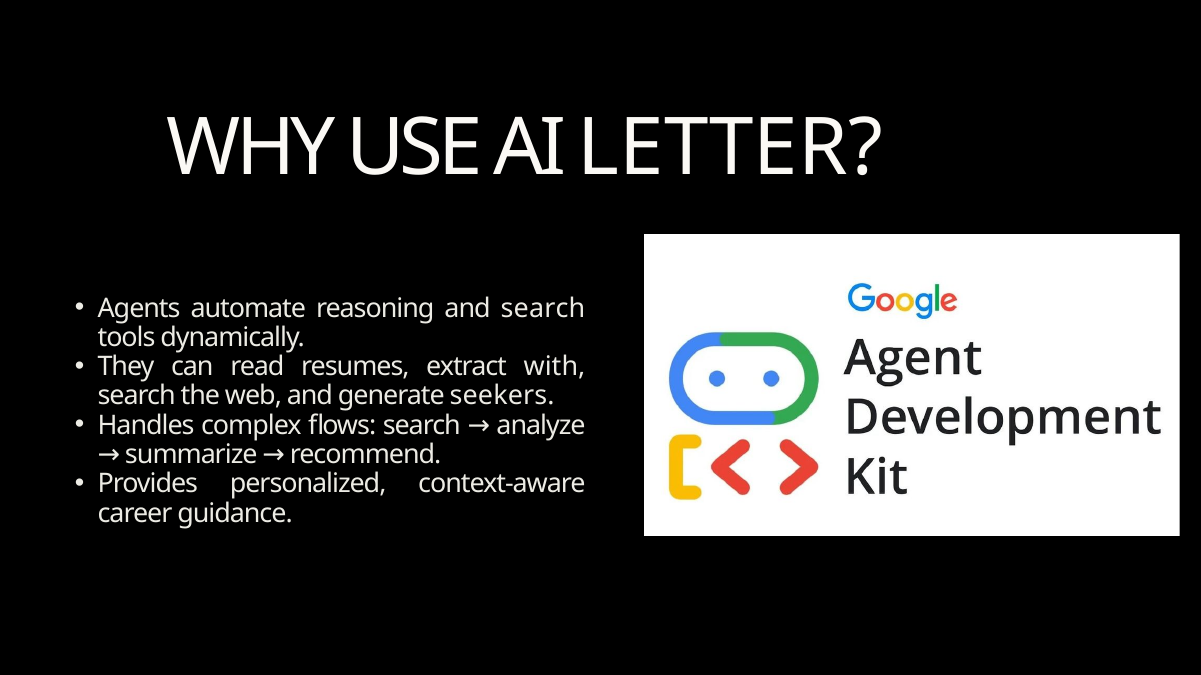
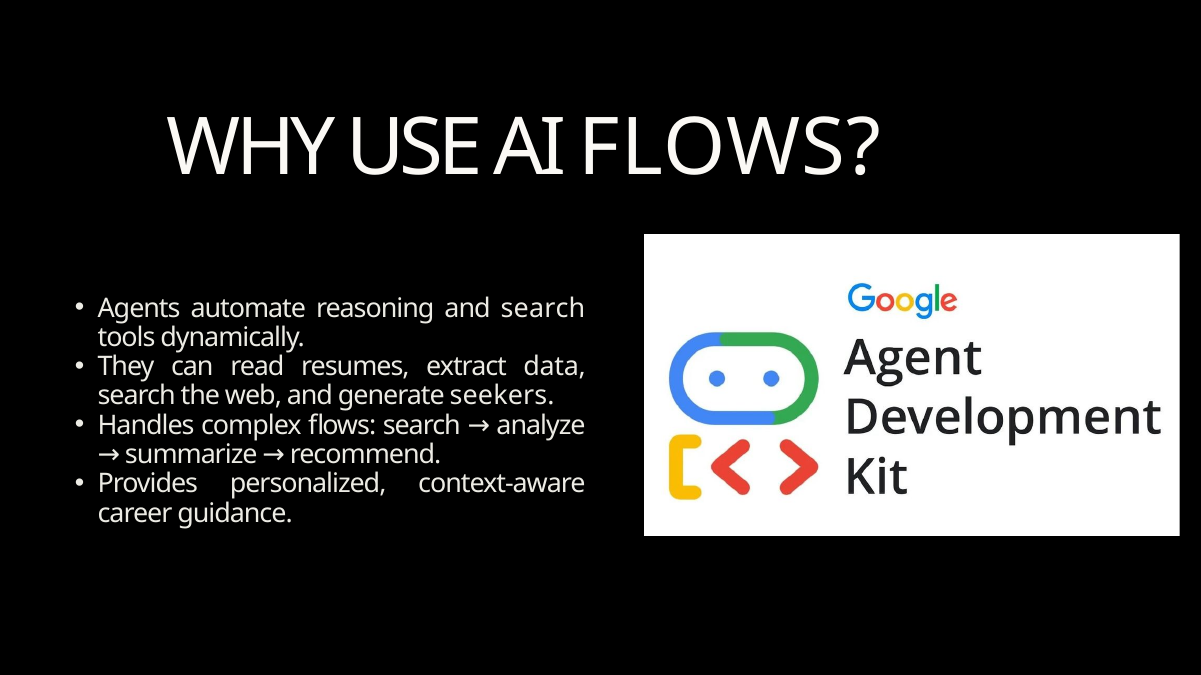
AI LETTER: LETTER -> FLOWS
with: with -> data
